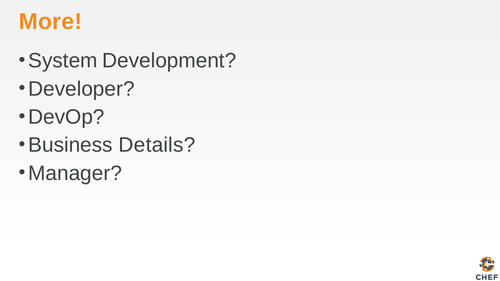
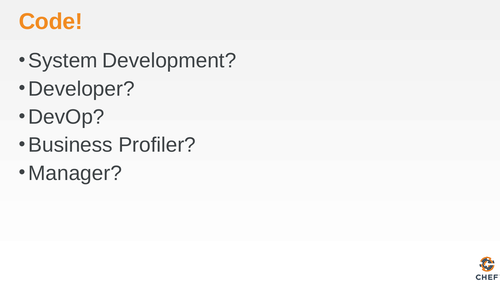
More: More -> Code
Details: Details -> Profiler
